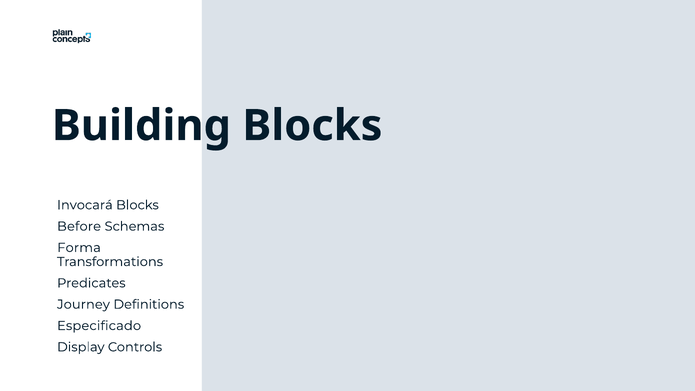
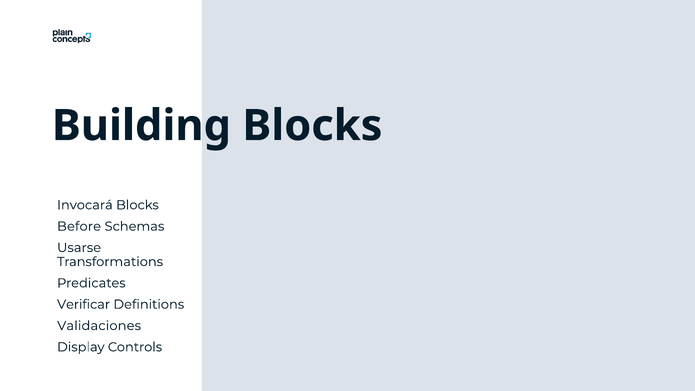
Forma: Forma -> Usarse
Journey: Journey -> Verificar
Especificado: Especificado -> Validaciones
